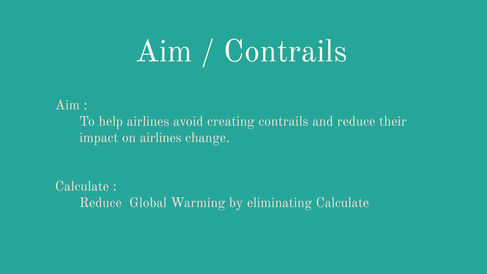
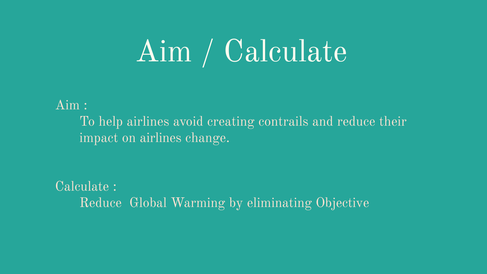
Contrails at (285, 51): Contrails -> Calculate
eliminating Calculate: Calculate -> Objective
